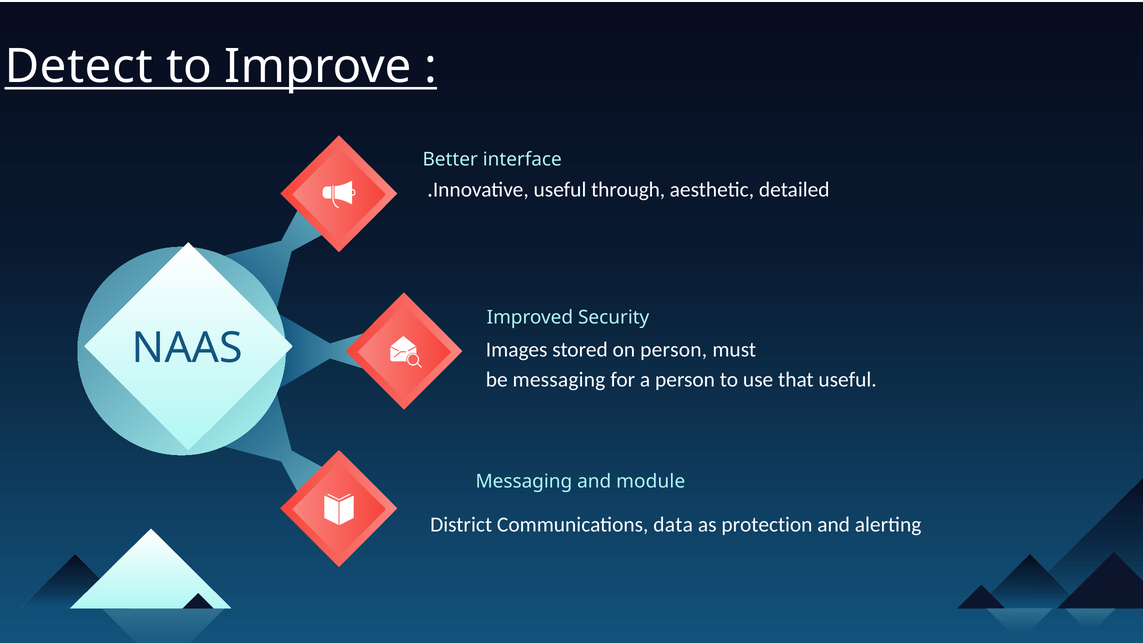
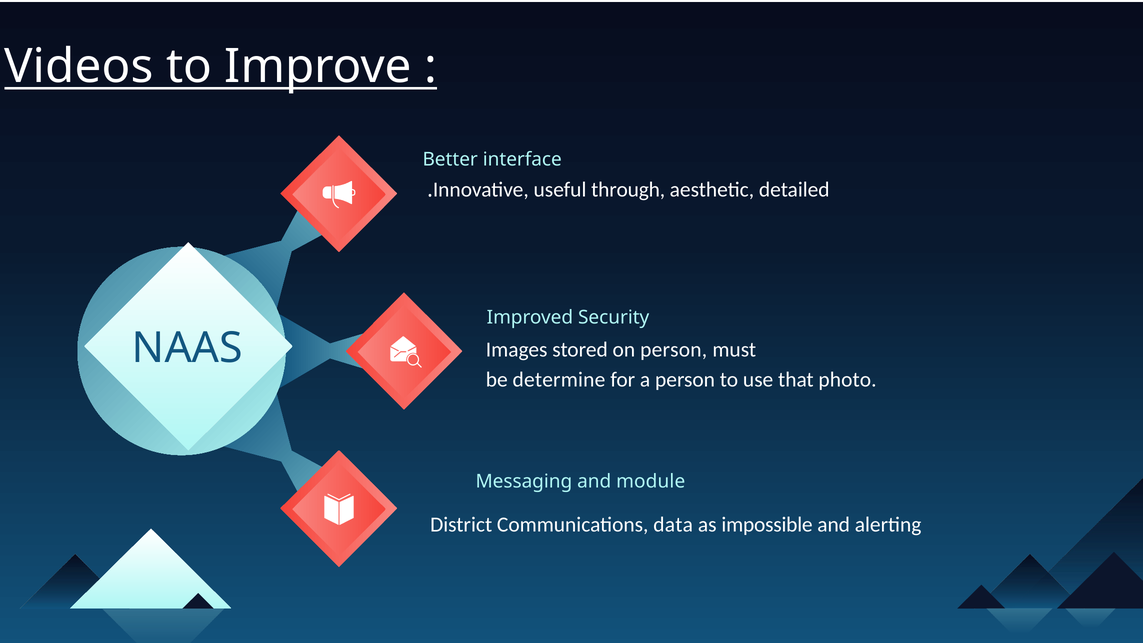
Detect: Detect -> Videos
be messaging: messaging -> determine
that useful: useful -> photo
protection: protection -> impossible
